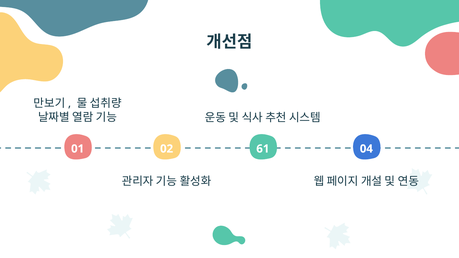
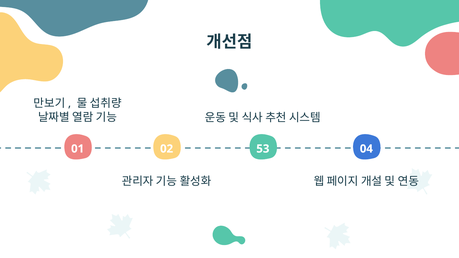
61: 61 -> 53
